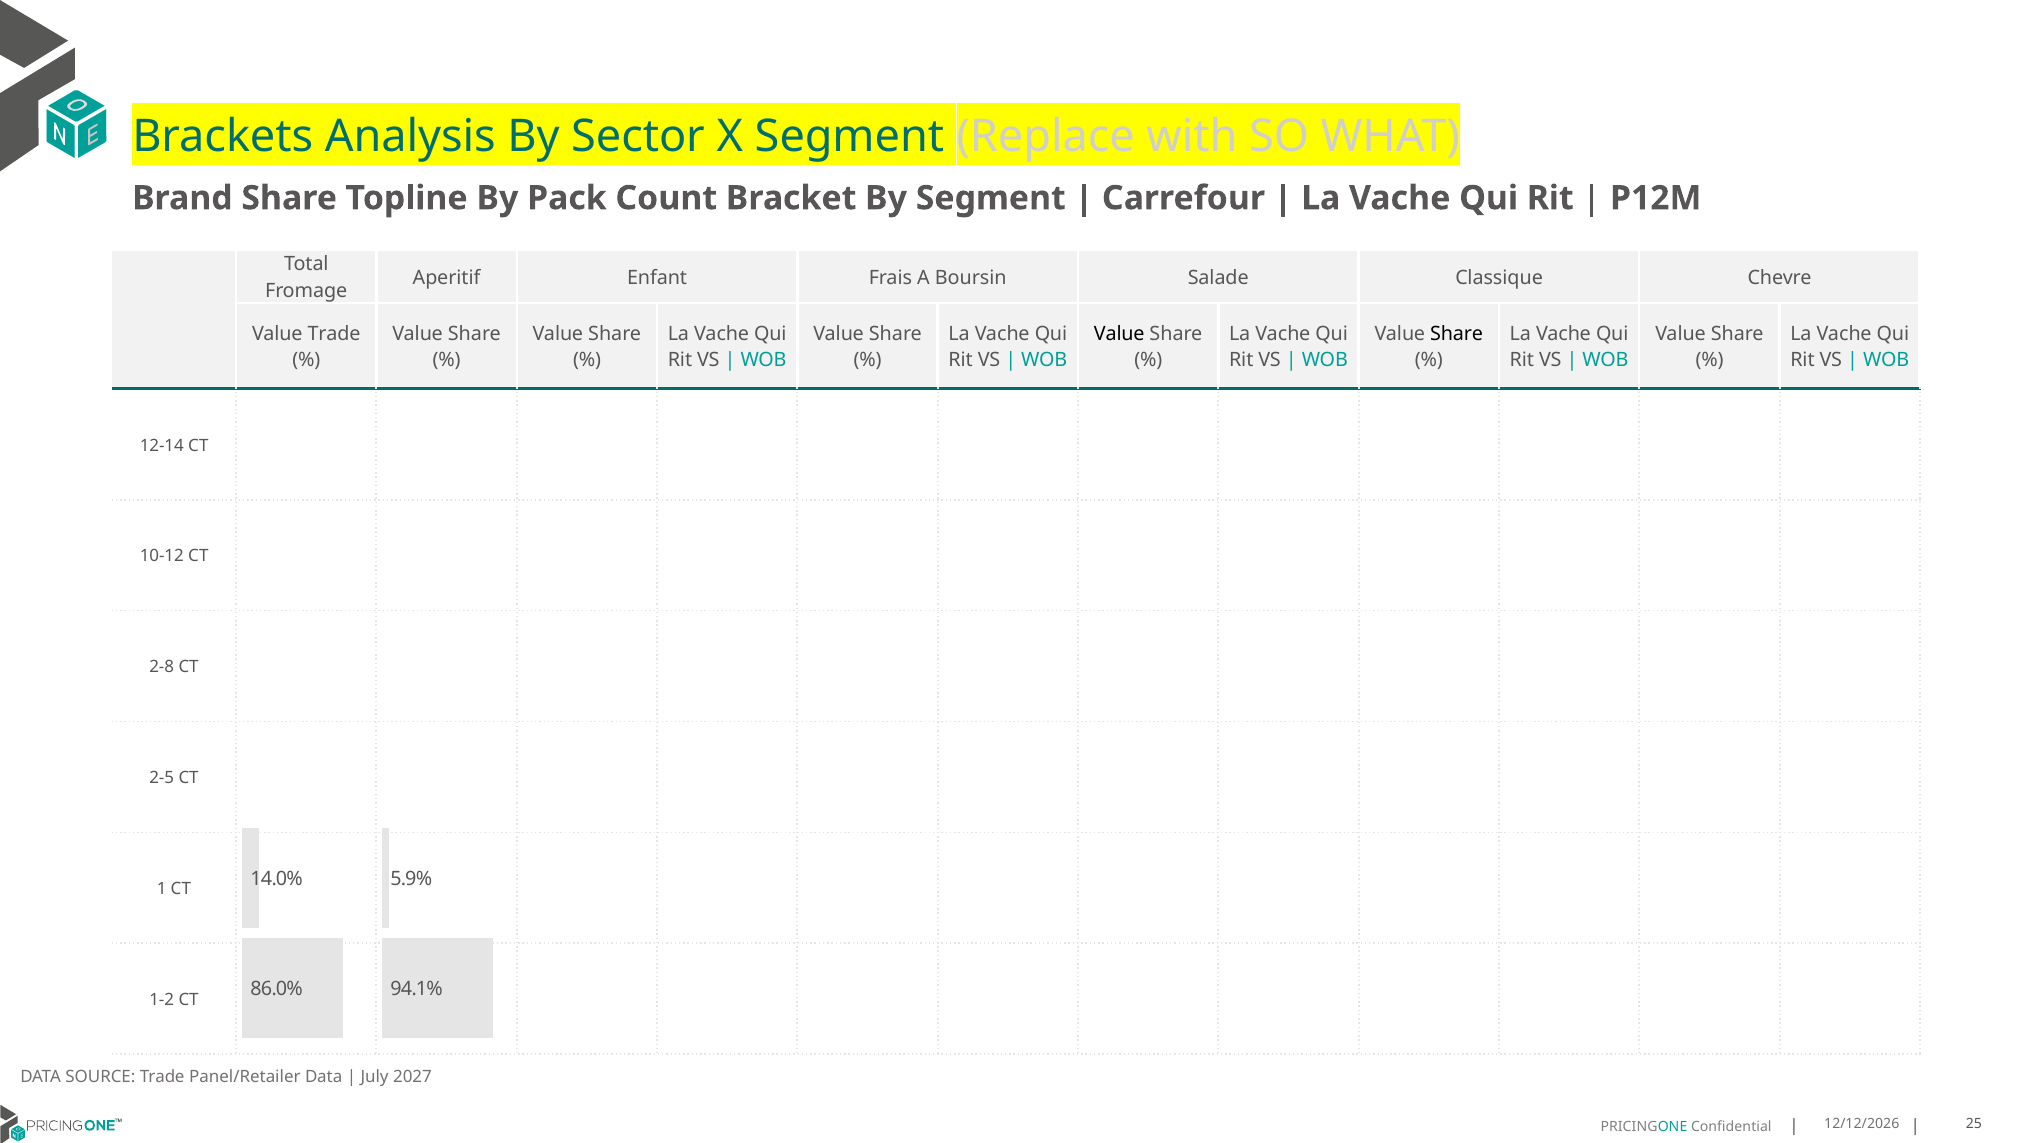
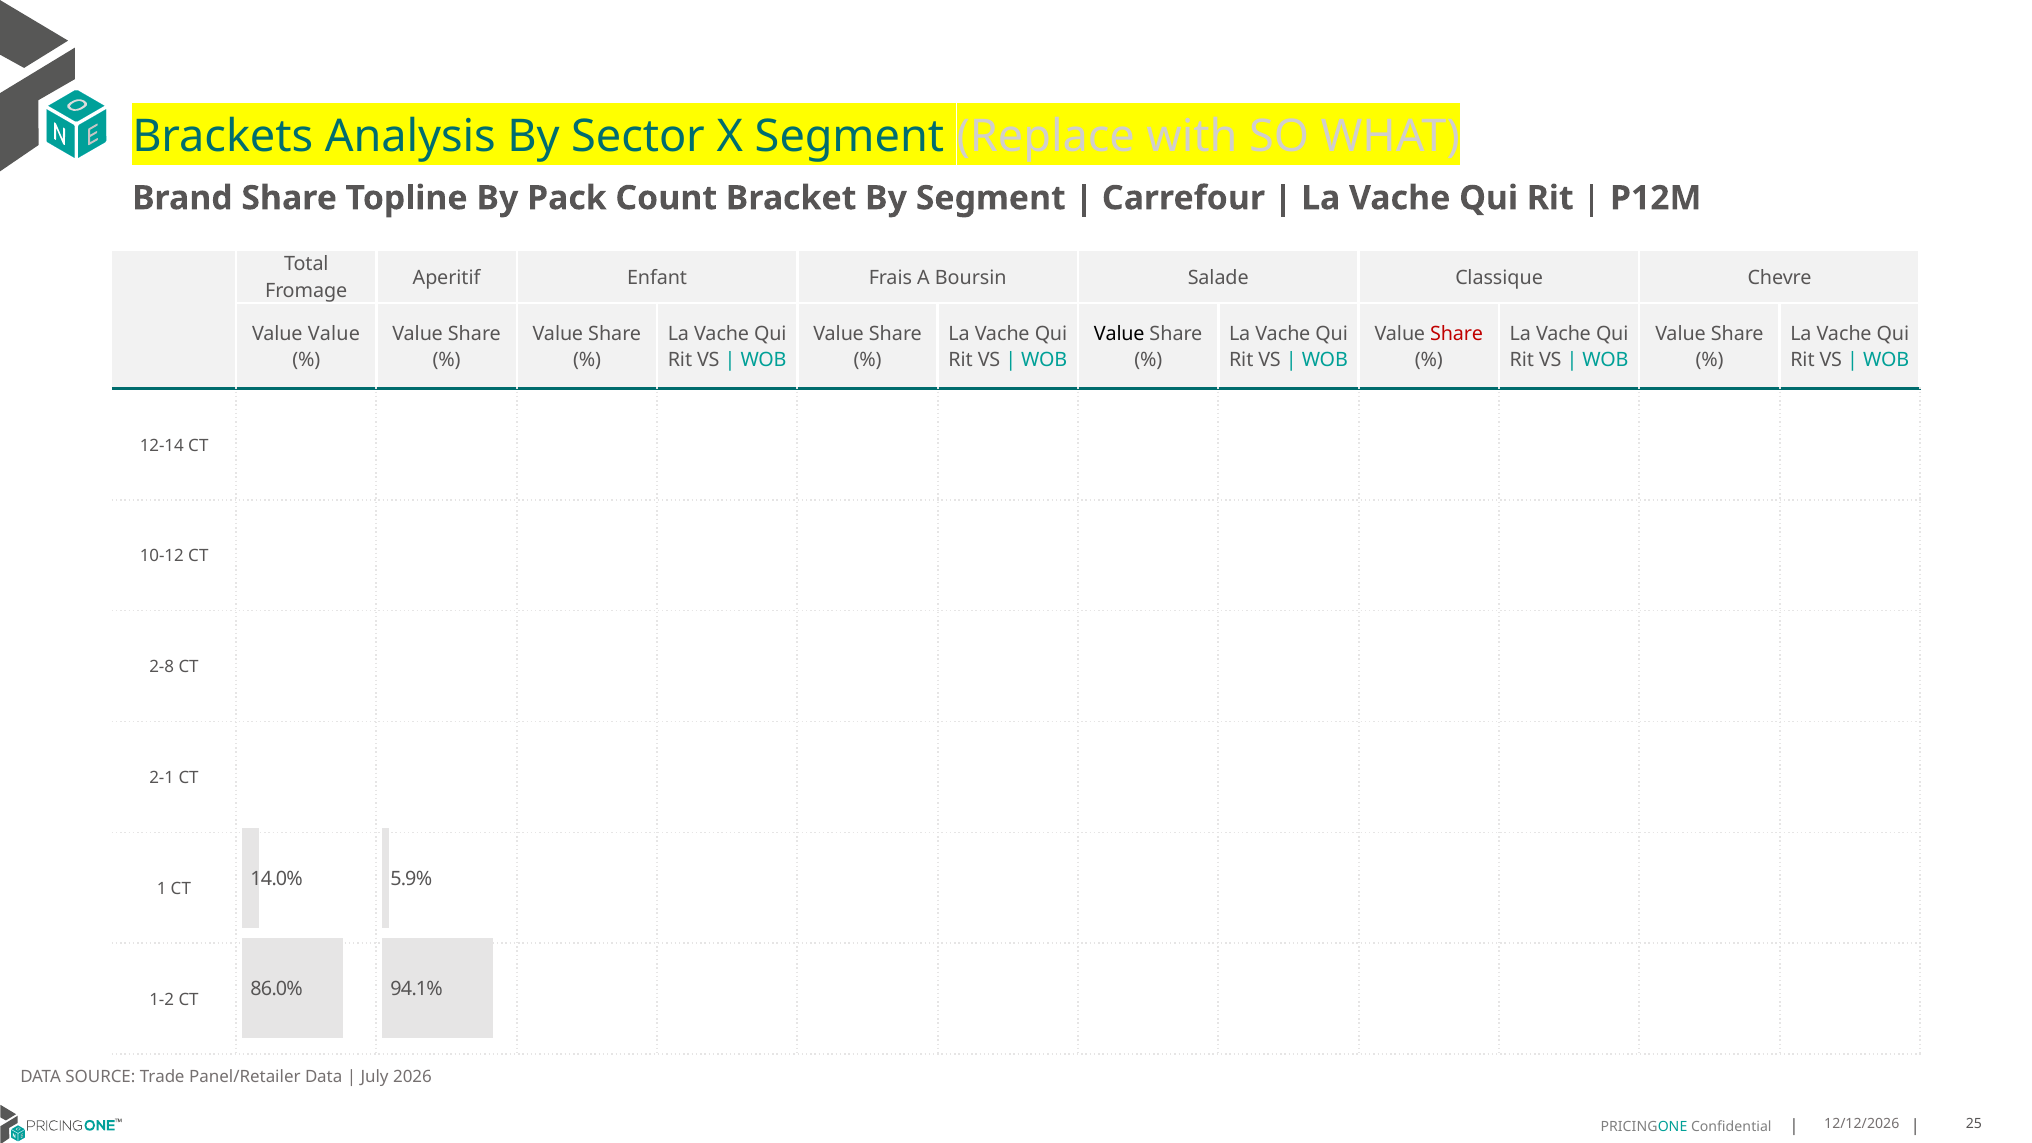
Value Trade: Trade -> Value
Share at (1457, 334) colour: black -> red
2-5: 2-5 -> 2-1
2027: 2027 -> 2026
